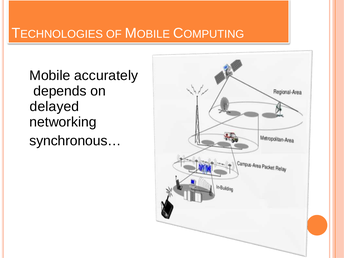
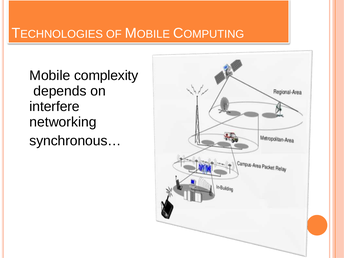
accurately: accurately -> complexity
delayed: delayed -> interfere
